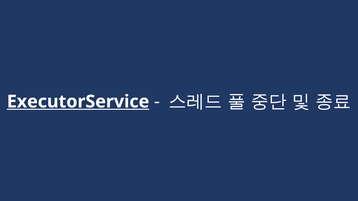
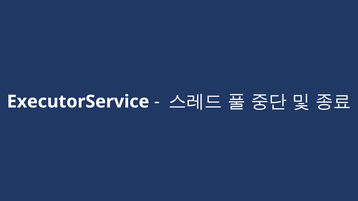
ExecutorService underline: present -> none
